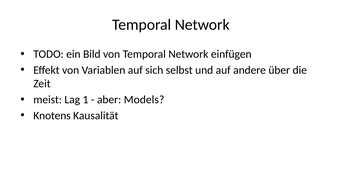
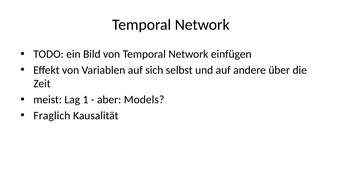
Knotens: Knotens -> Fraglich
